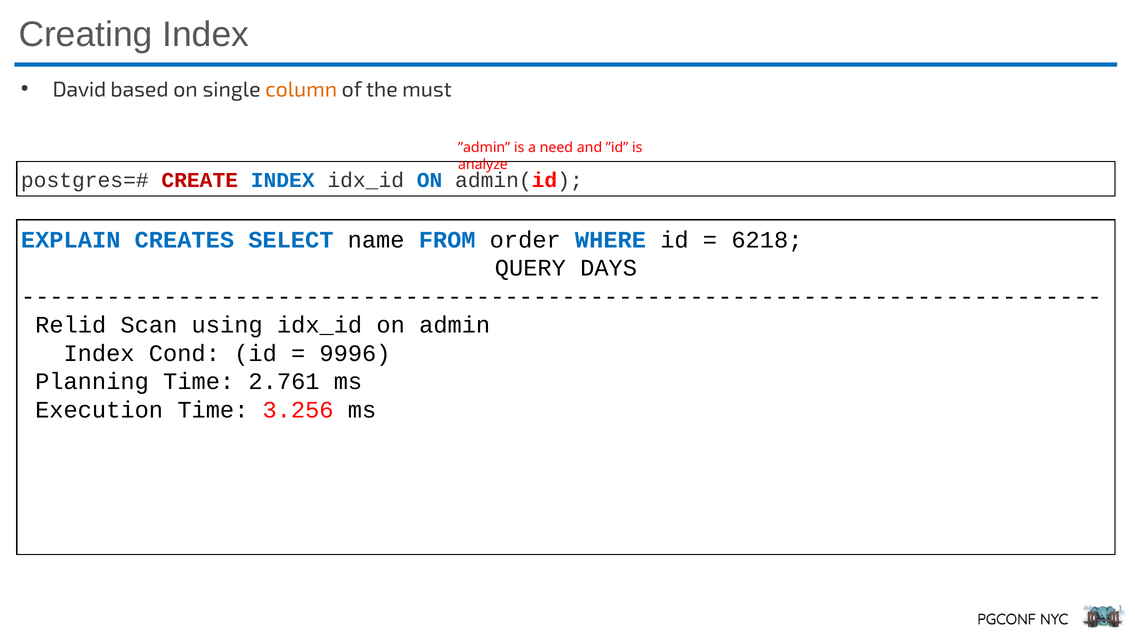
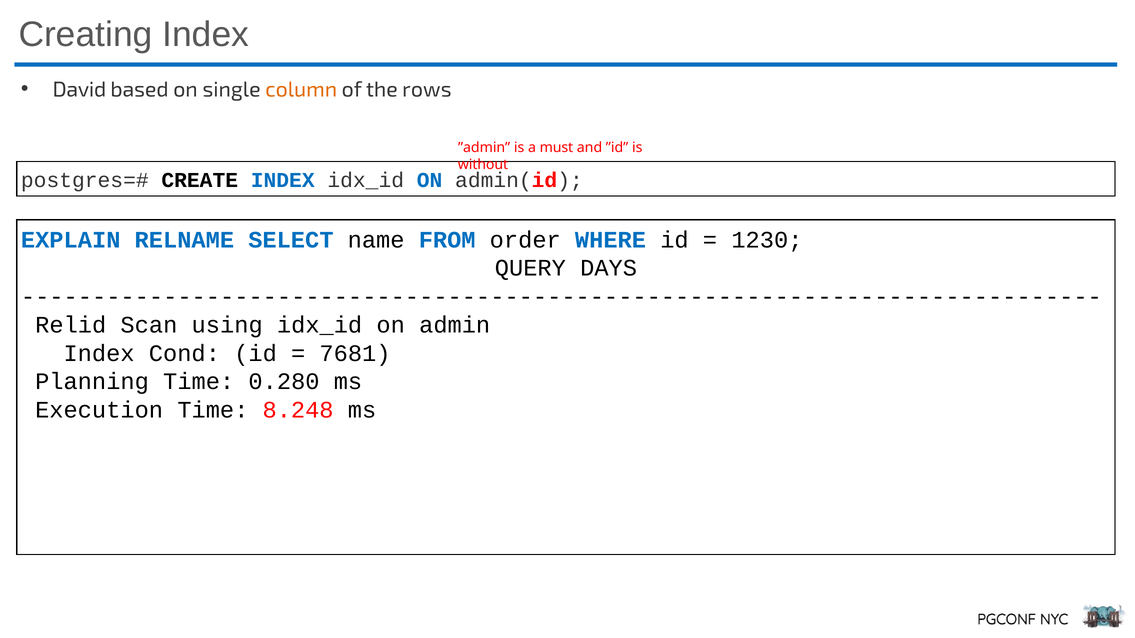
must: must -> rows
need: need -> must
analyze: analyze -> without
CREATE colour: red -> black
CREATES: CREATES -> RELNAME
6218: 6218 -> 1230
9996: 9996 -> 7681
2.761: 2.761 -> 0.280
3.256: 3.256 -> 8.248
